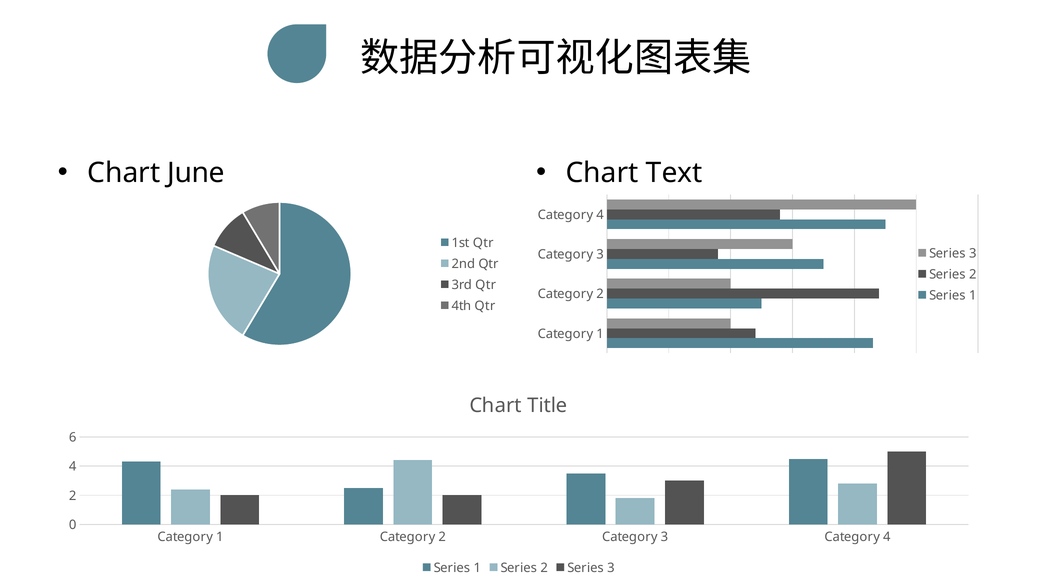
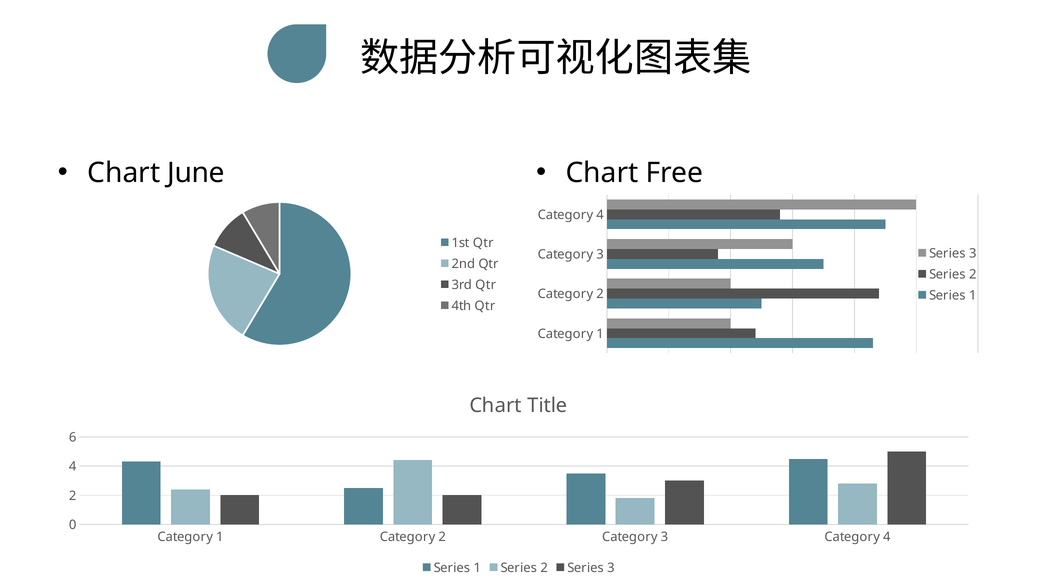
Text: Text -> Free
